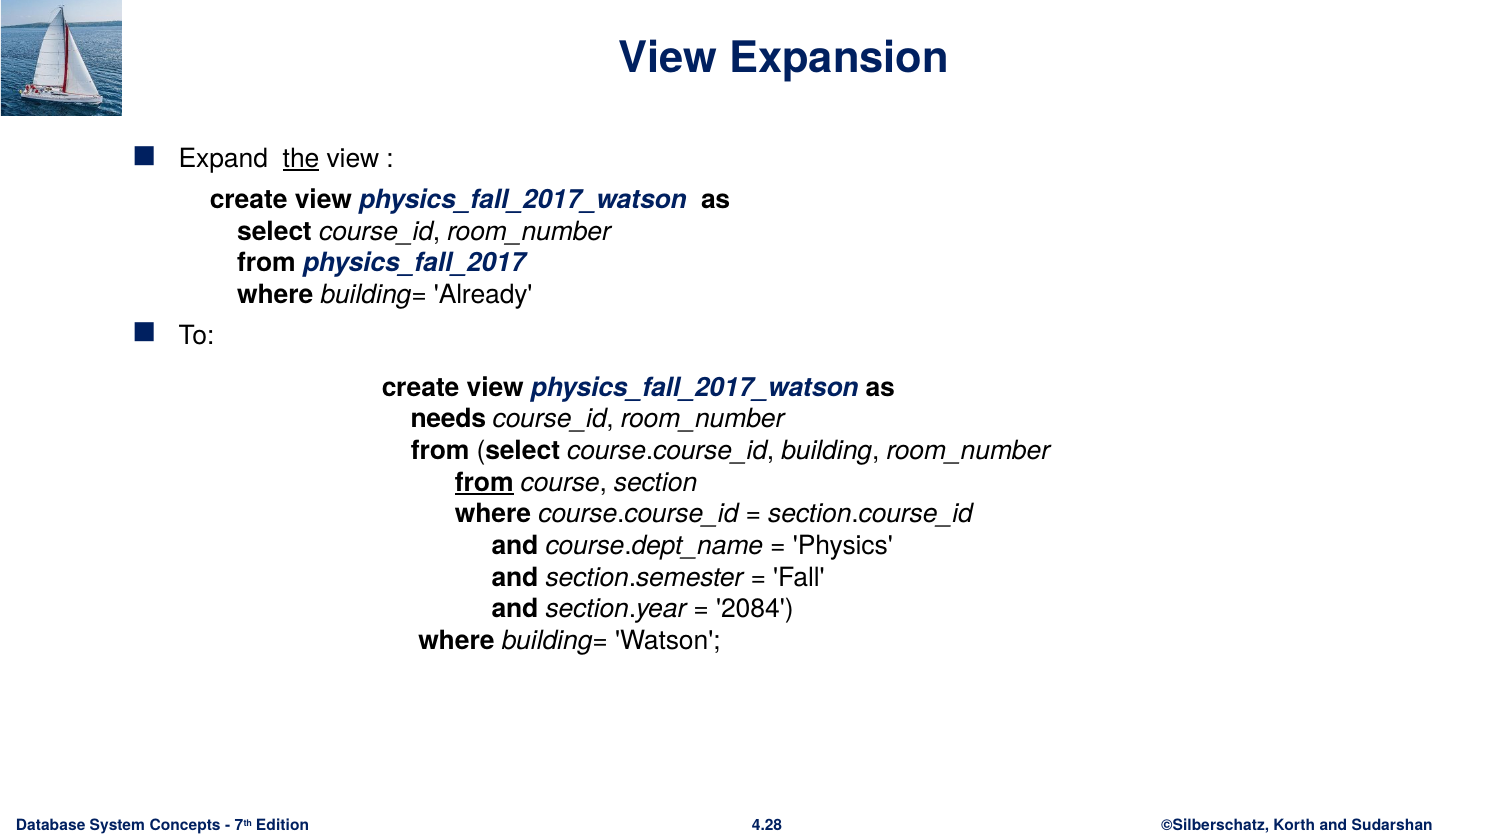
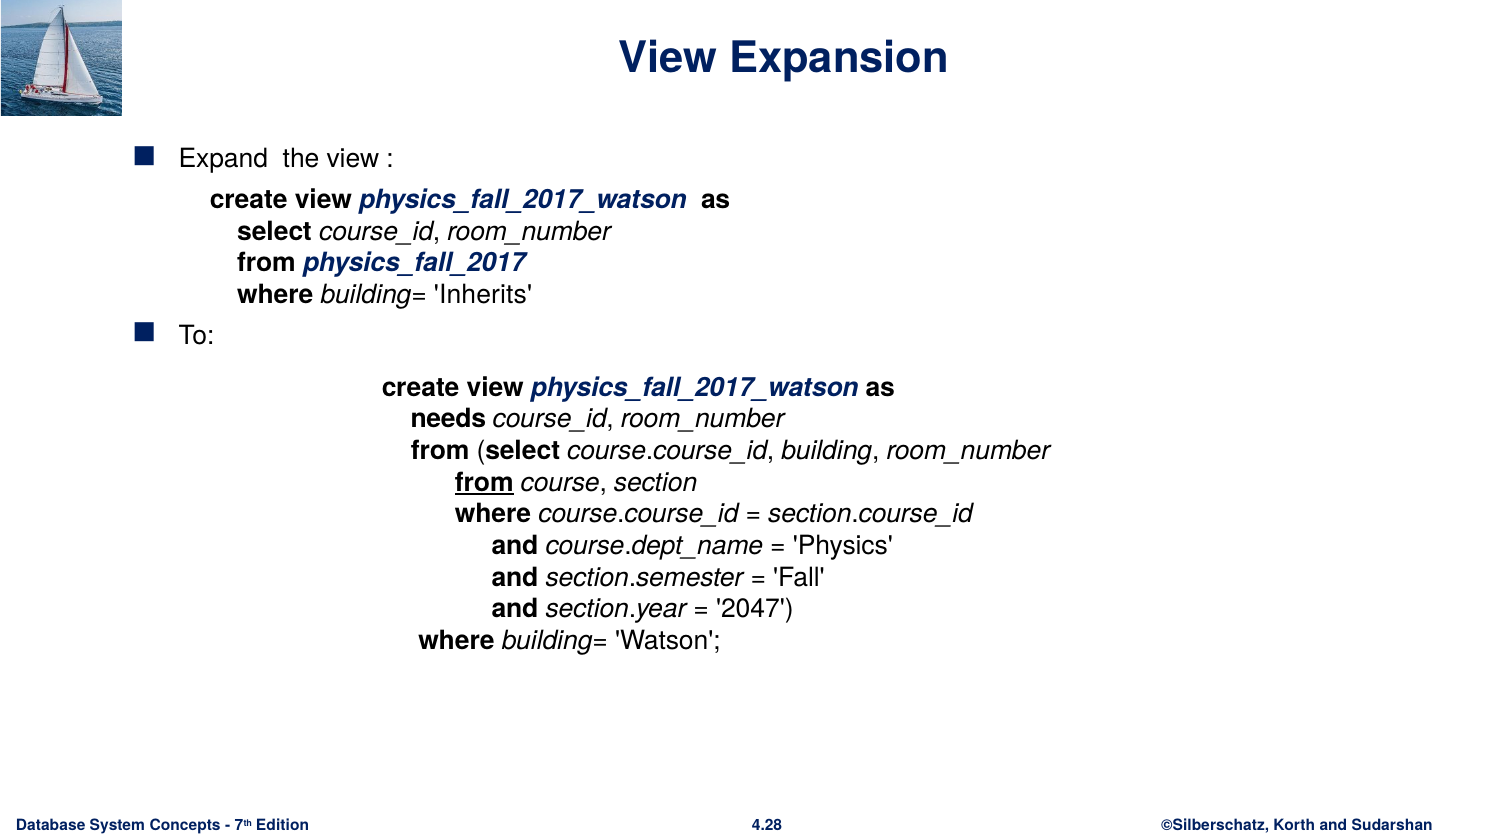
the underline: present -> none
Already: Already -> Inherits
2084: 2084 -> 2047
